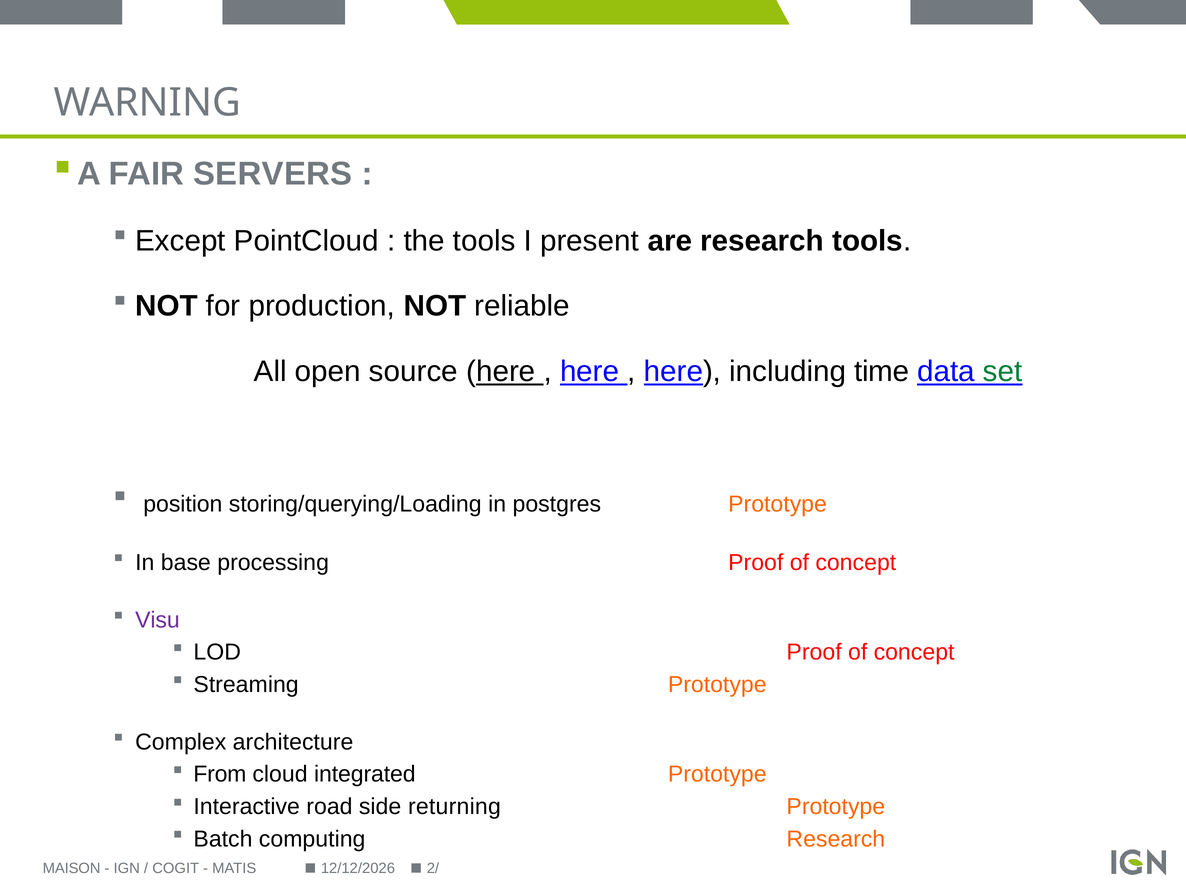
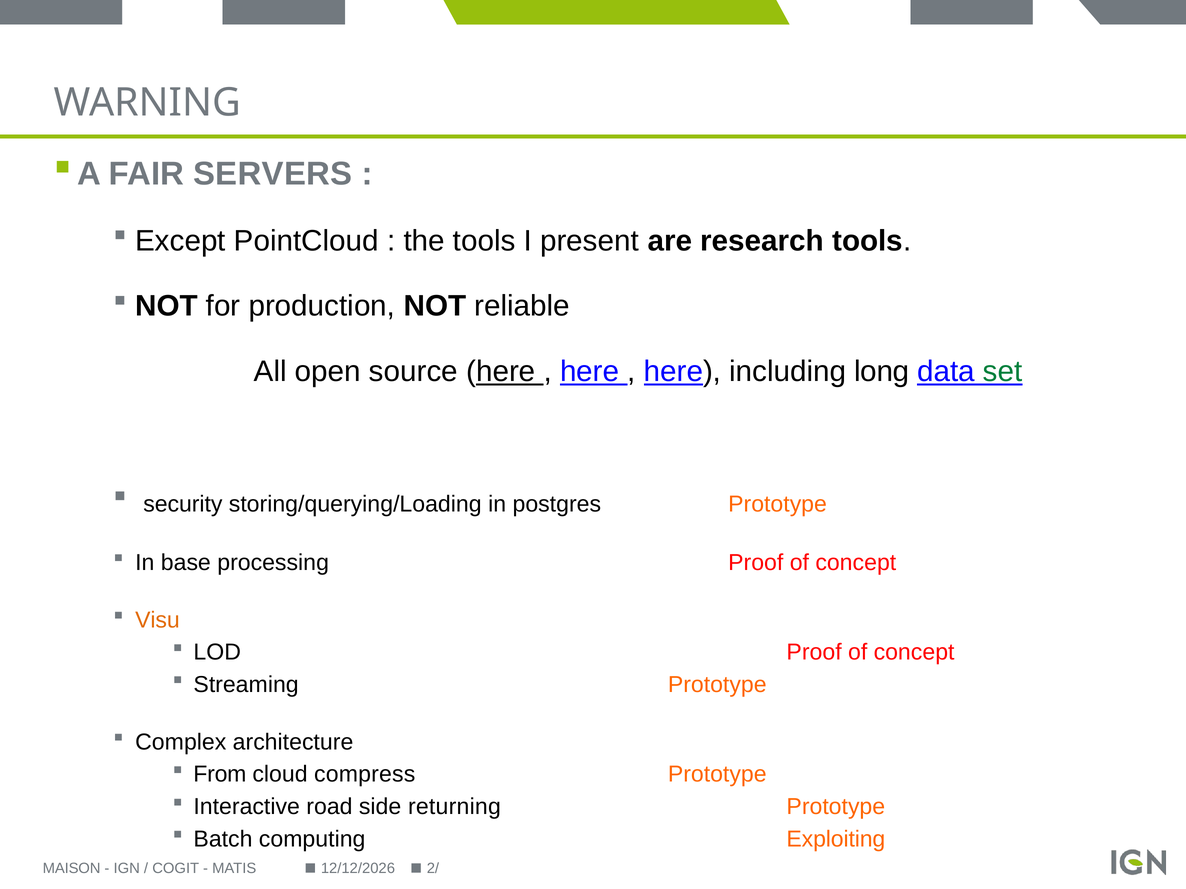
time: time -> long
position: position -> security
Visu colour: purple -> orange
integrated: integrated -> compress
computing Research: Research -> Exploiting
